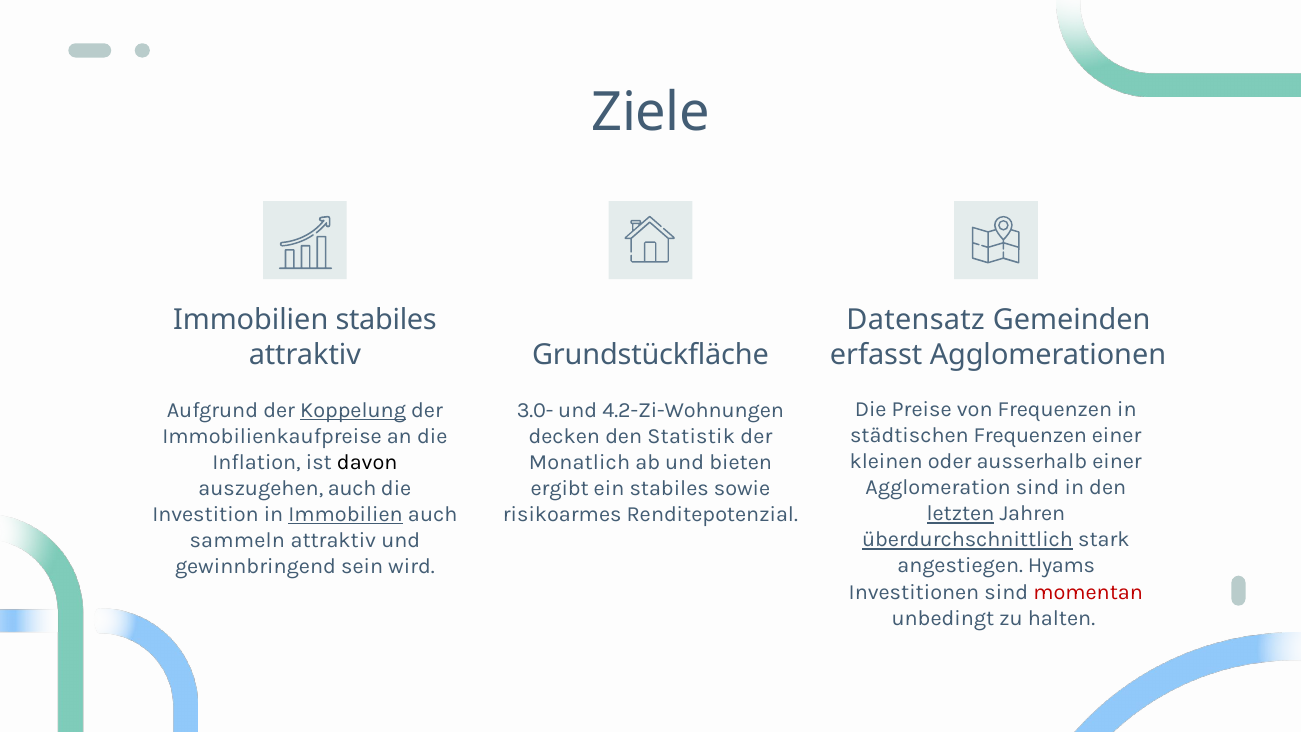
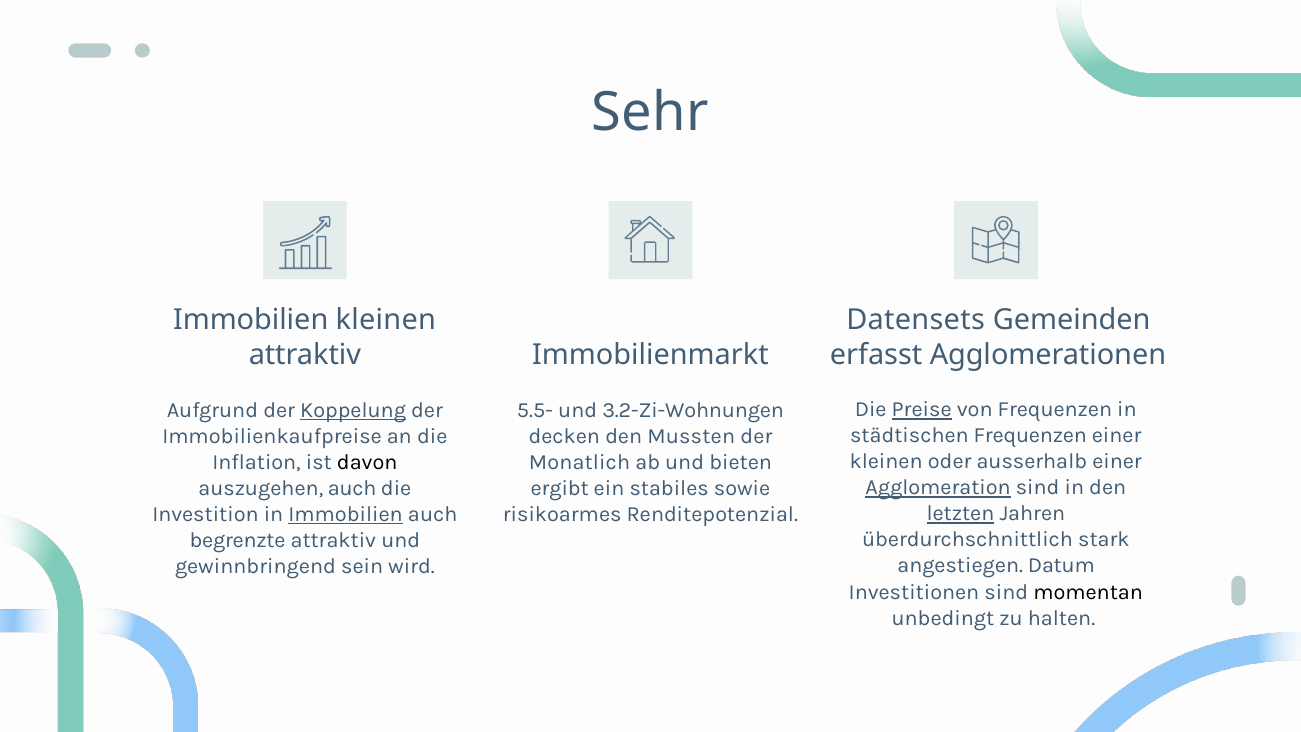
Ziele: Ziele -> Sehr
Immobilien stabiles: stabiles -> kleinen
Datensatz: Datensatz -> Datensets
Grundstückfläche: Grundstückfläche -> Immobilienmarkt
Preise underline: none -> present
3.0-: 3.0- -> 5.5-
4.2-Zi-Wohnungen: 4.2-Zi-Wohnungen -> 3.2-Zi-Wohnungen
Statistik: Statistik -> Mussten
Agglomeration underline: none -> present
überdurchschnittlich underline: present -> none
sammeln: sammeln -> begrenzte
Hyams: Hyams -> Datum
momentan colour: red -> black
